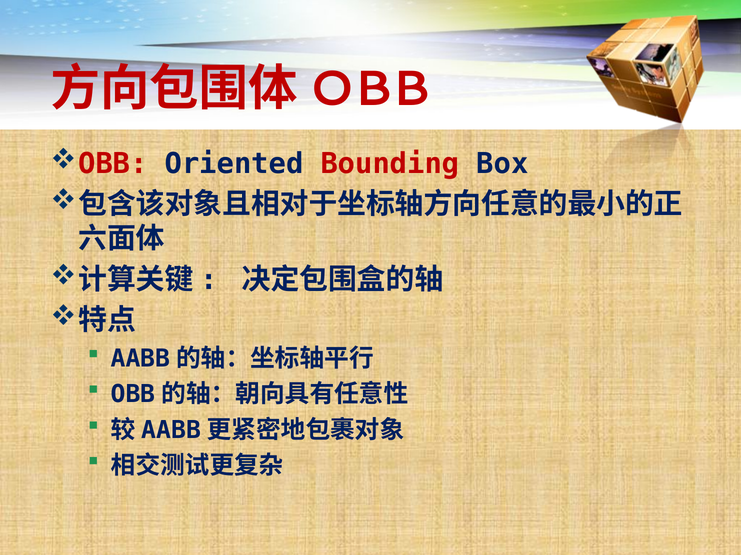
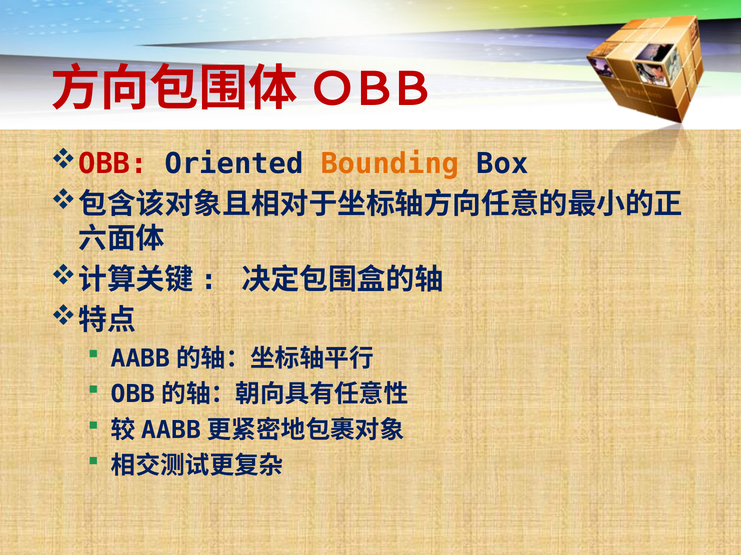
Bounding colour: red -> orange
